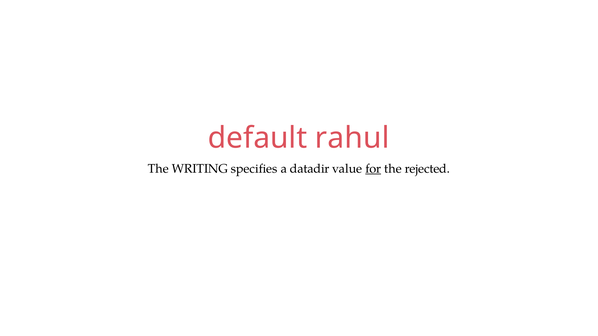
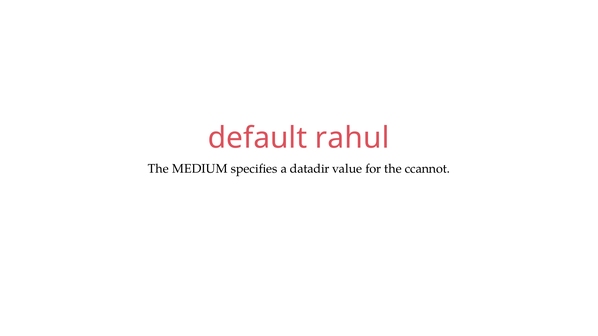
WRITING: WRITING -> MEDIUM
for underline: present -> none
rejected: rejected -> ccannot
